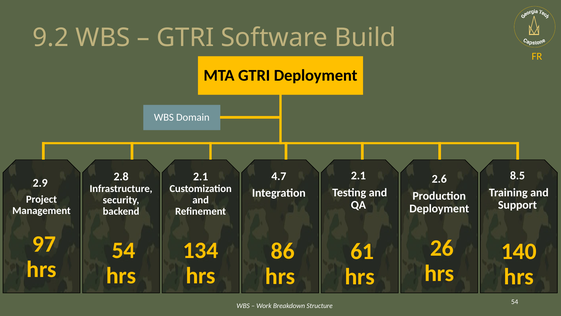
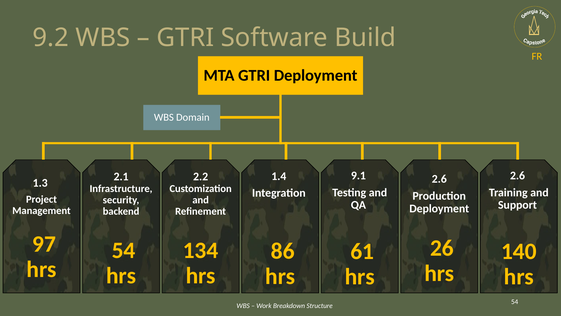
2.1 at (358, 176): 2.1 -> 9.1
8.5 at (518, 176): 8.5 -> 2.6
4.7: 4.7 -> 1.4
2.8: 2.8 -> 2.1
2.1 at (201, 176): 2.1 -> 2.2
2.9: 2.9 -> 1.3
